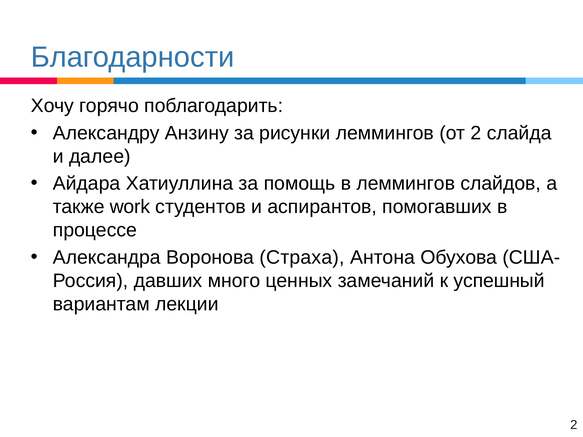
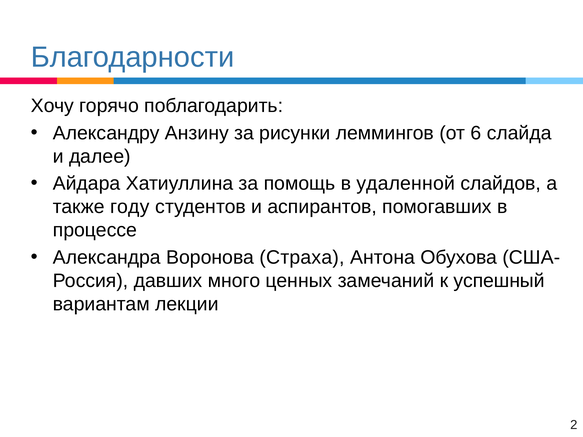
от 2: 2 -> 6
в леммингов: леммингов -> удаленной
work: work -> году
